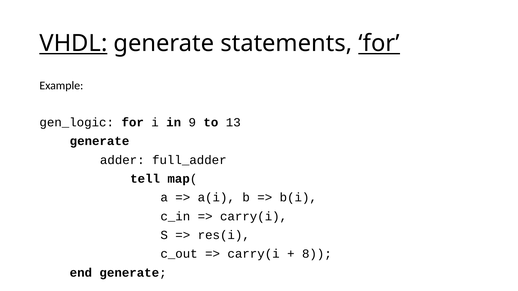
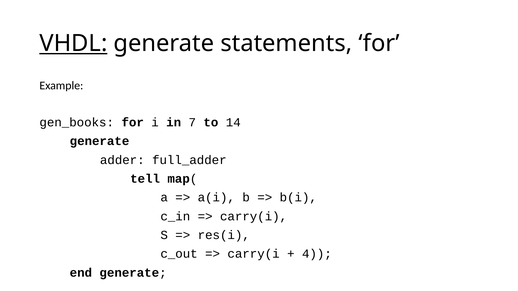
for at (379, 44) underline: present -> none
gen_logic: gen_logic -> gen_books
9: 9 -> 7
13: 13 -> 14
8: 8 -> 4
